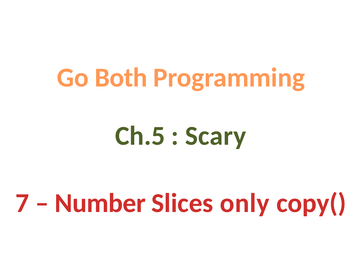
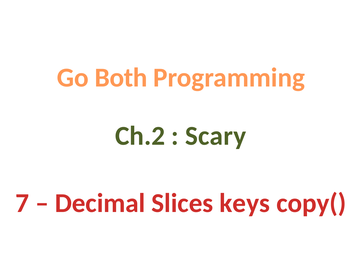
Ch.5: Ch.5 -> Ch.2
Number: Number -> Decimal
only: only -> keys
